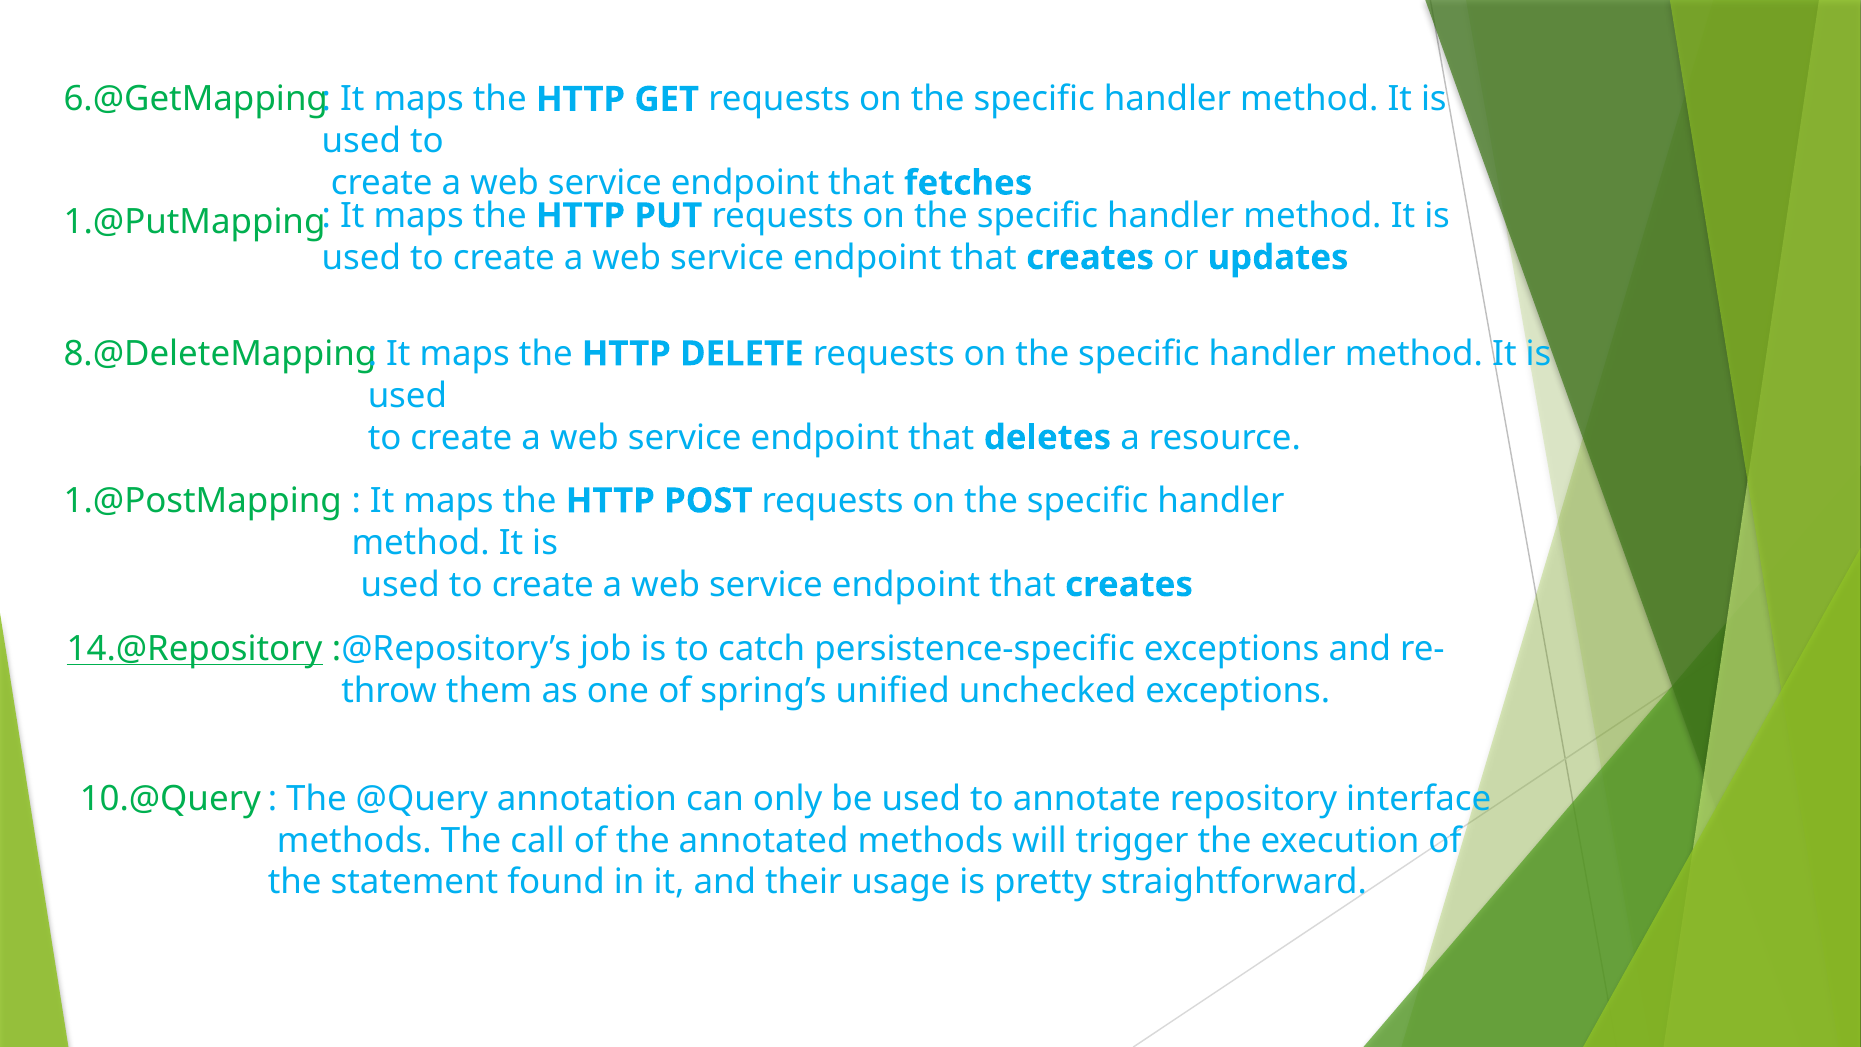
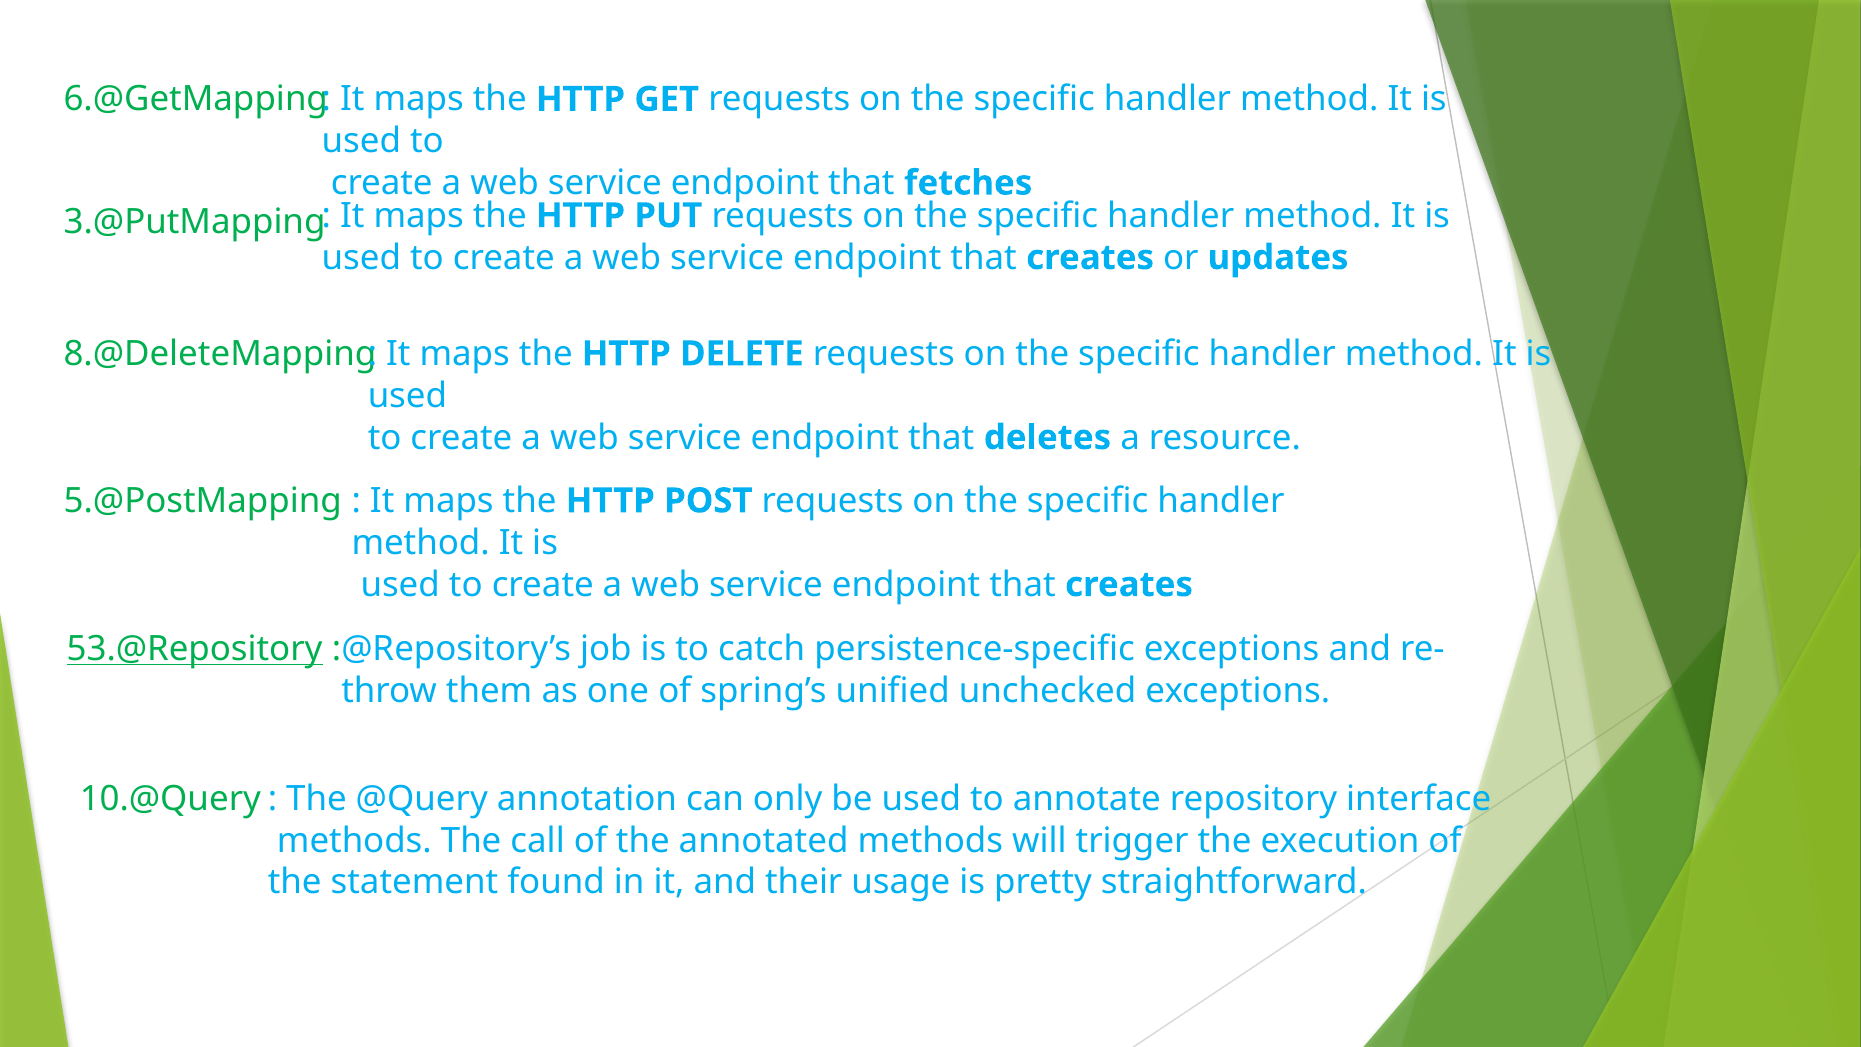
1.@PutMapping: 1.@PutMapping -> 3.@PutMapping
1.@PostMapping: 1.@PostMapping -> 5.@PostMapping
14.@Repository: 14.@Repository -> 53.@Repository
